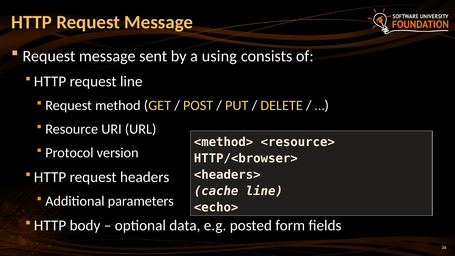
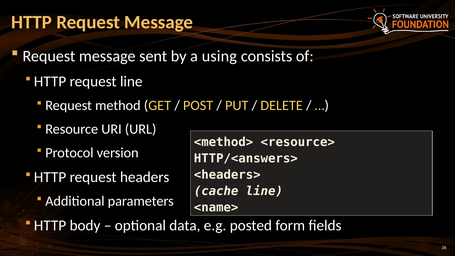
HTTP/<browser>: HTTP/<browser> -> HTTP/<answers>
<echo>: <echo> -> <name>
